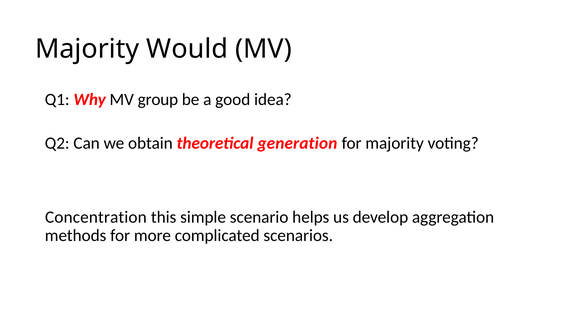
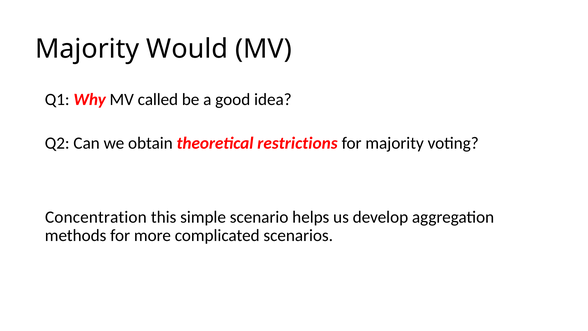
group: group -> called
generation: generation -> restrictions
